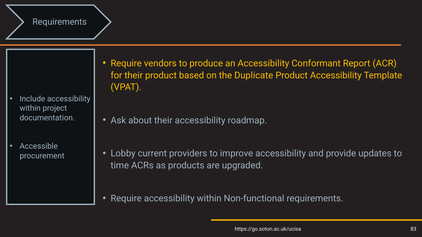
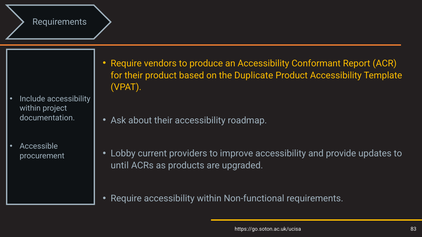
time: time -> until
